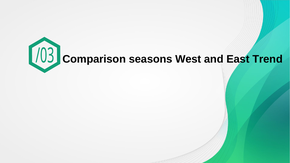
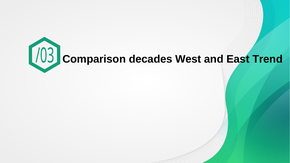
seasons: seasons -> decades
